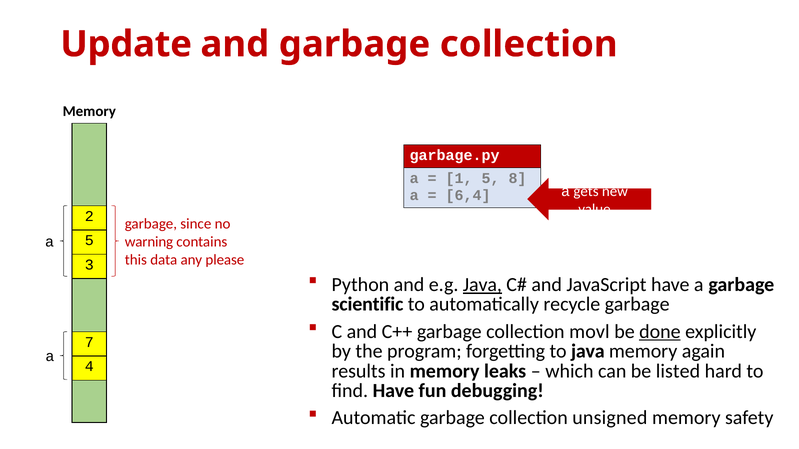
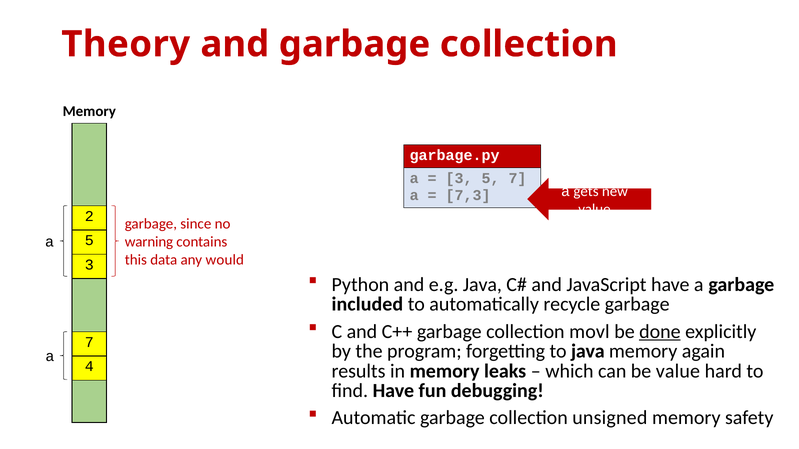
Update: Update -> Theory
1 at (459, 179): 1 -> 3
5 8: 8 -> 7
6,4: 6,4 -> 7,3
please: please -> would
Java at (482, 285) underline: present -> none
scientific: scientific -> included
be listed: listed -> value
